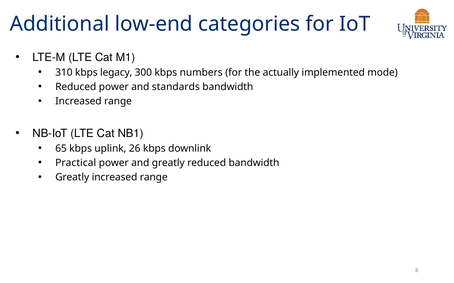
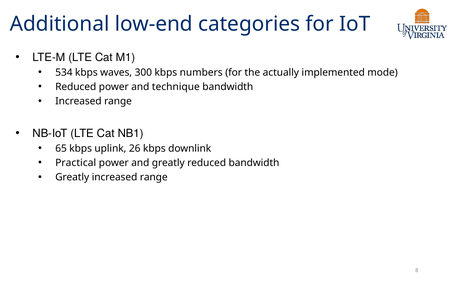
310: 310 -> 534
legacy: legacy -> waves
standards: standards -> technique
